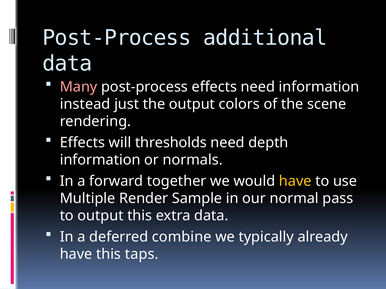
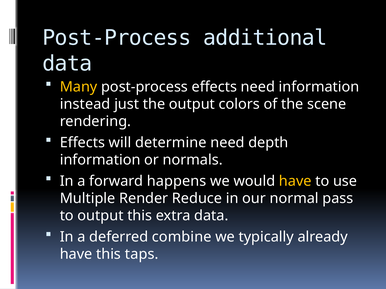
Many colour: pink -> yellow
thresholds: thresholds -> determine
together: together -> happens
Sample: Sample -> Reduce
